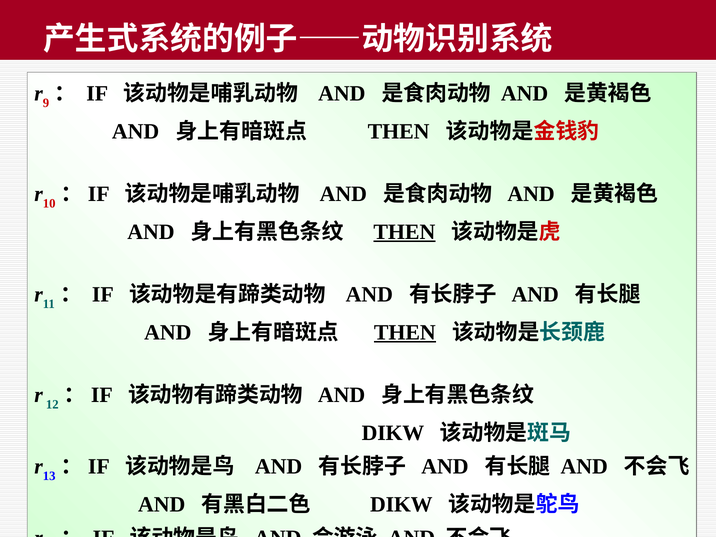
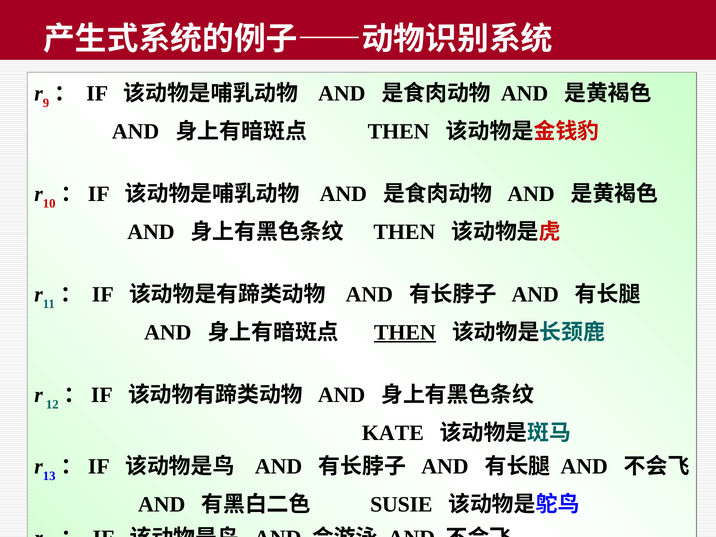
THEN at (404, 232) underline: present -> none
DIKW at (393, 433): DIKW -> KATE
DIKW at (401, 504): DIKW -> SUSIE
